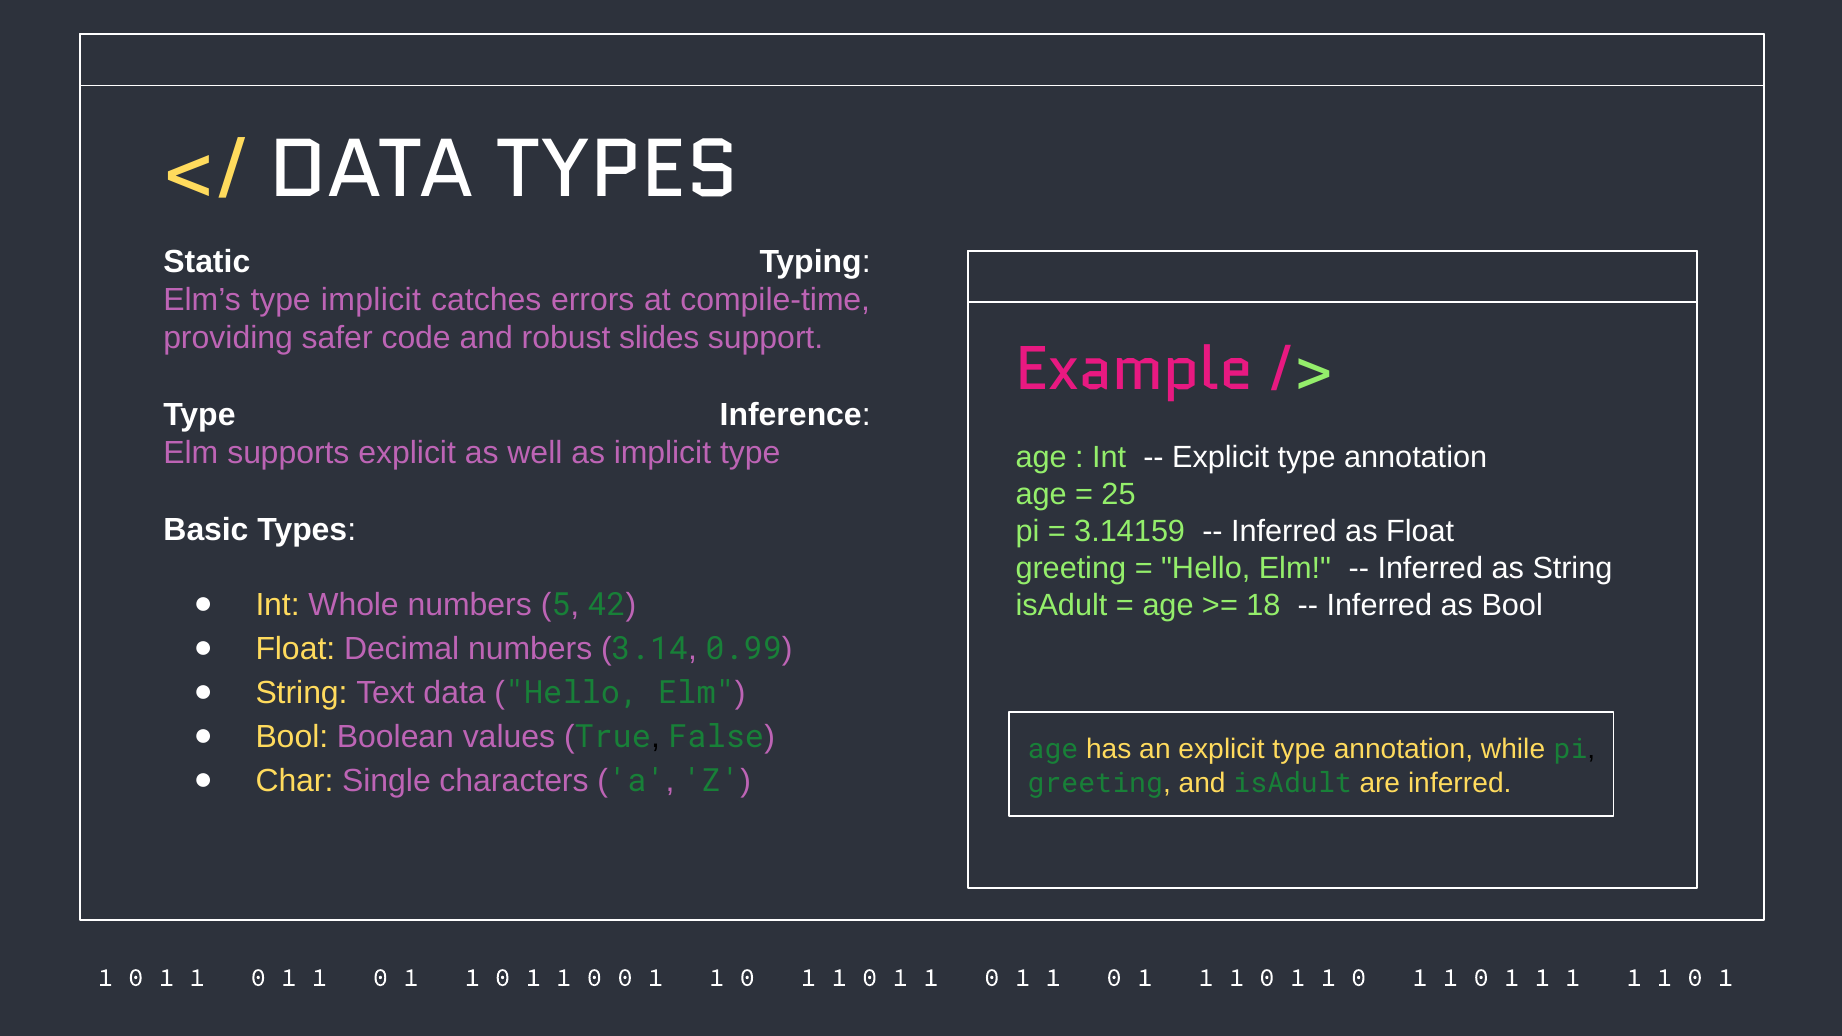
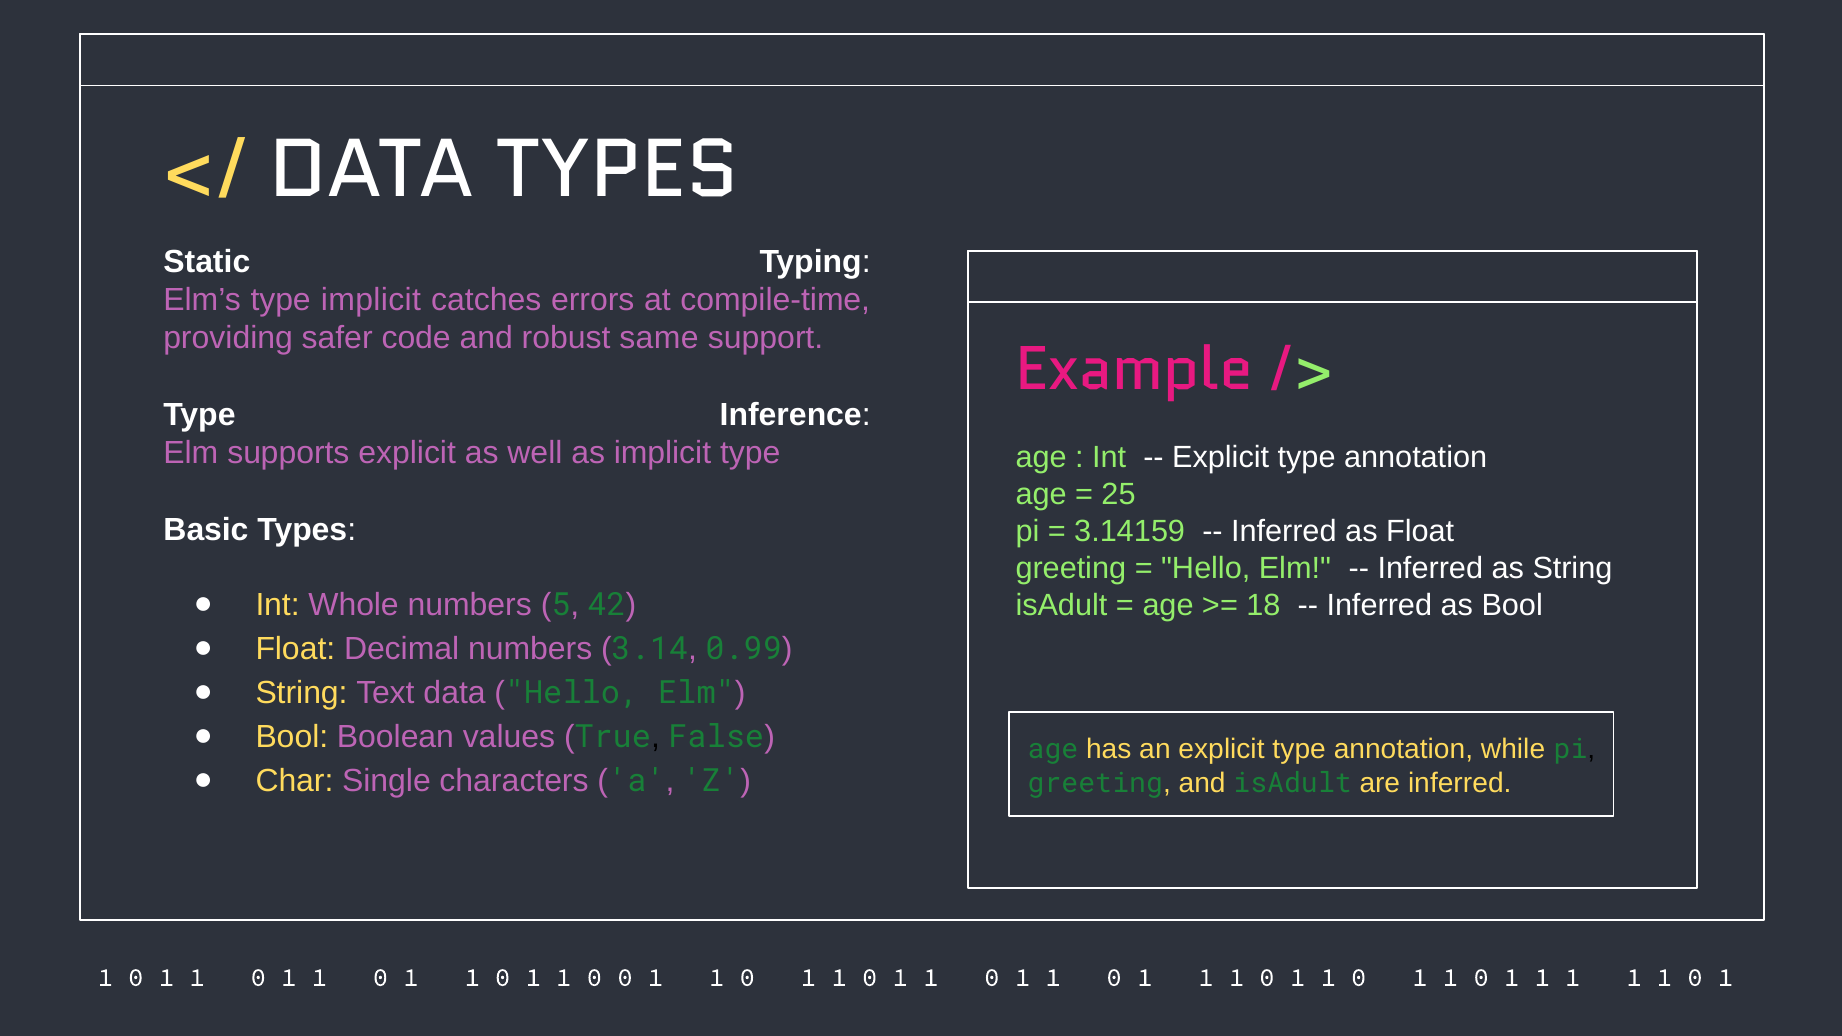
slides: slides -> same
